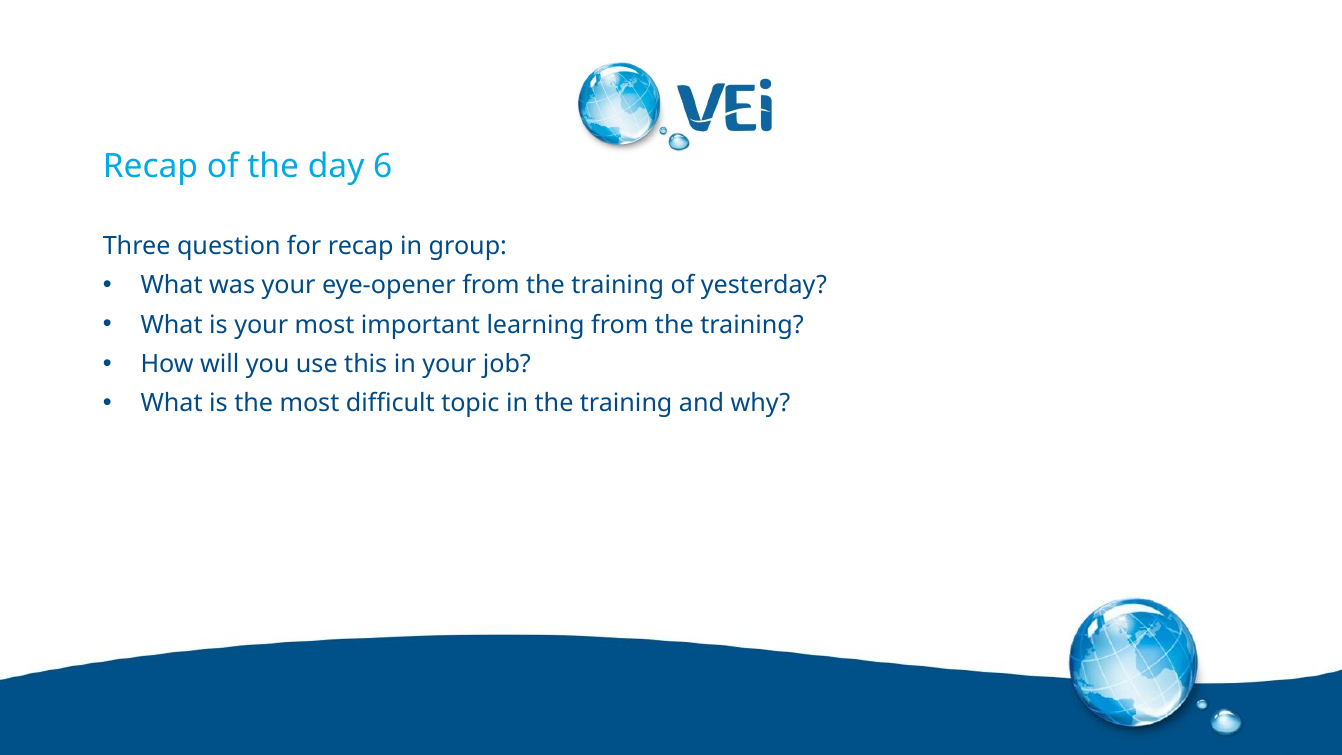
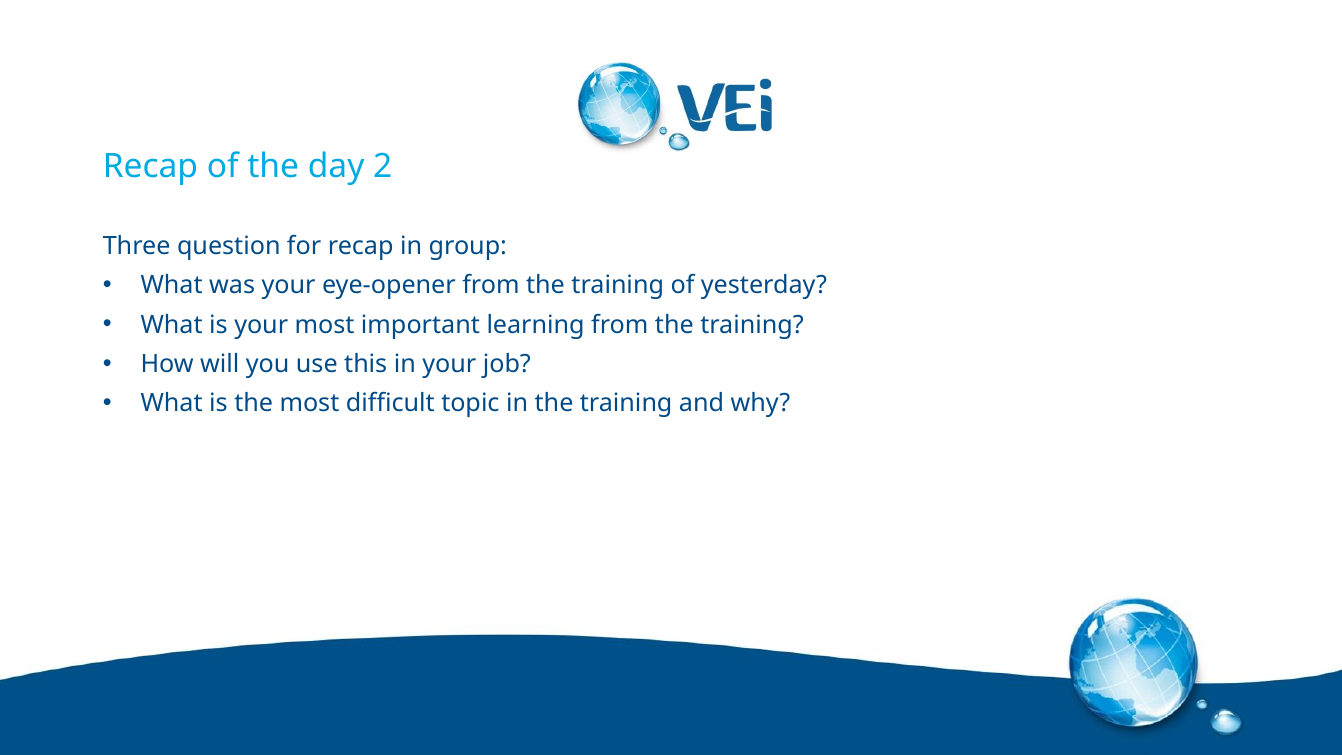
6: 6 -> 2
